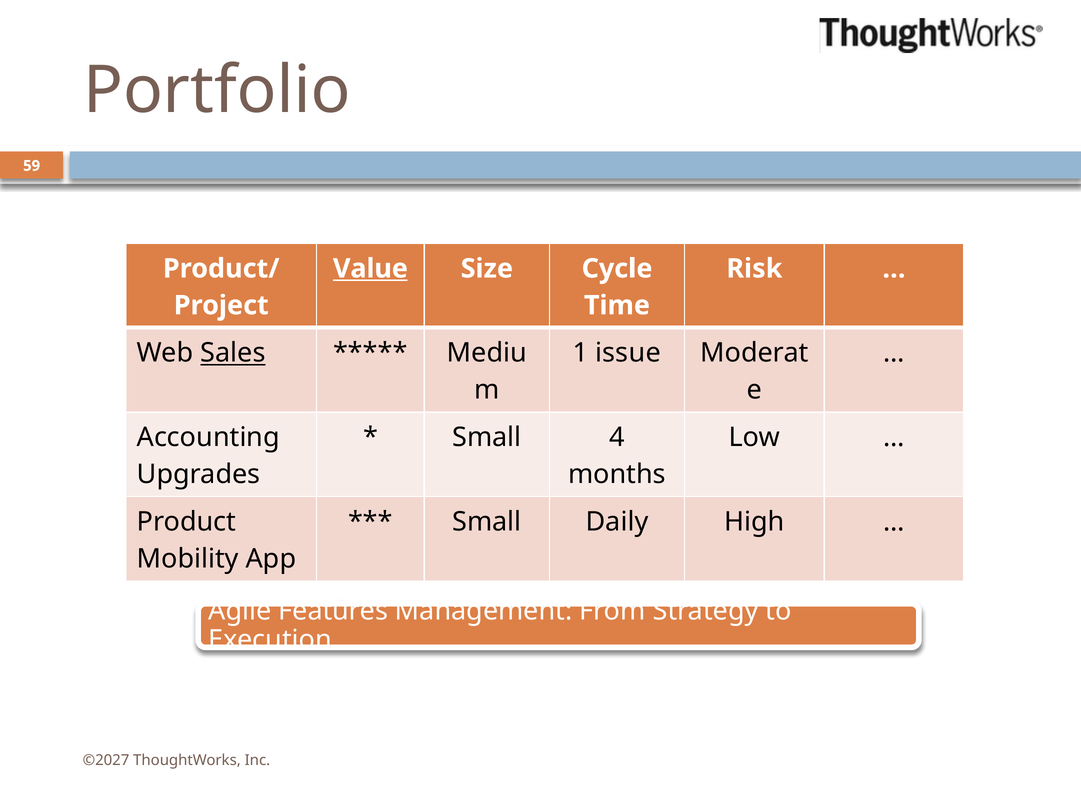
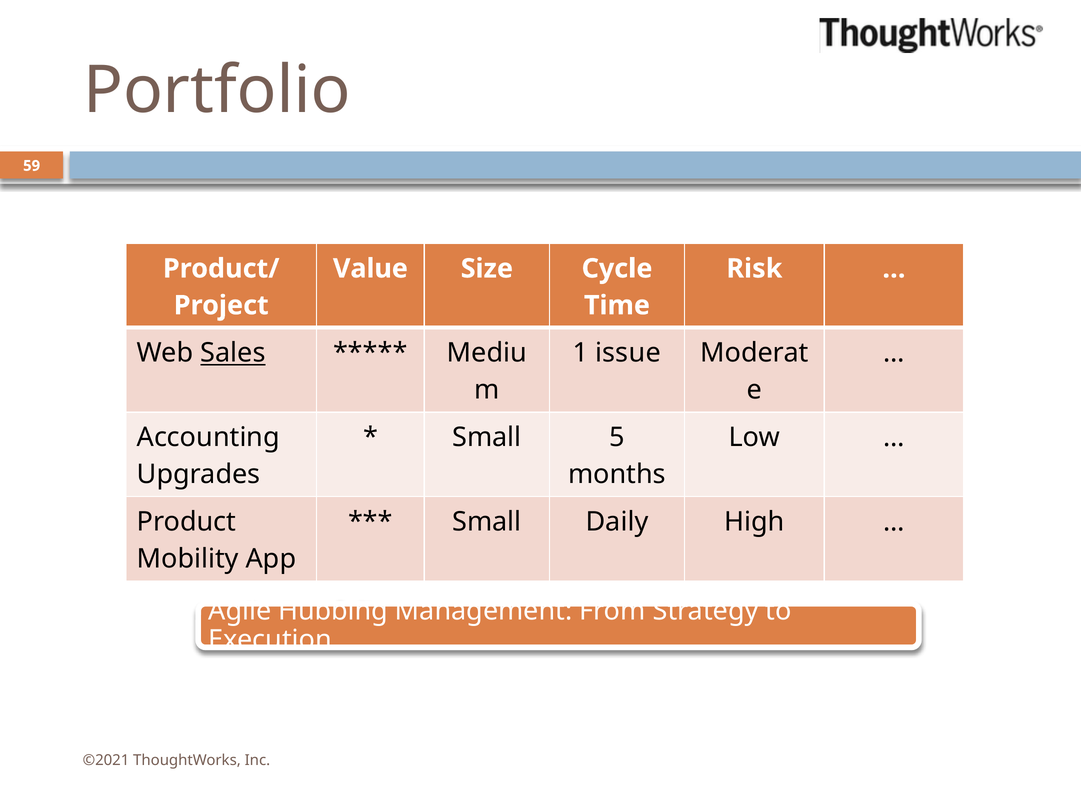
Value underline: present -> none
4: 4 -> 5
Features: Features -> Hubbing
©2027: ©2027 -> ©2021
